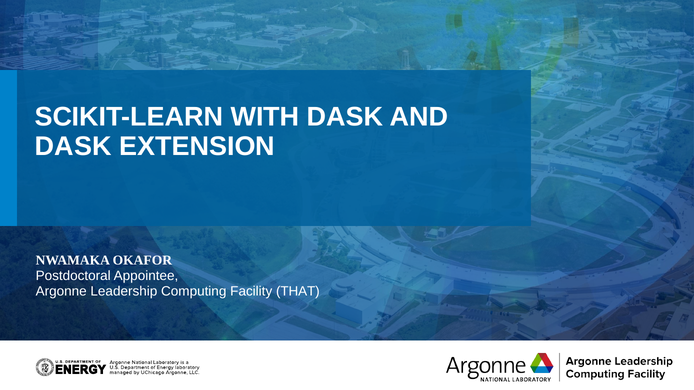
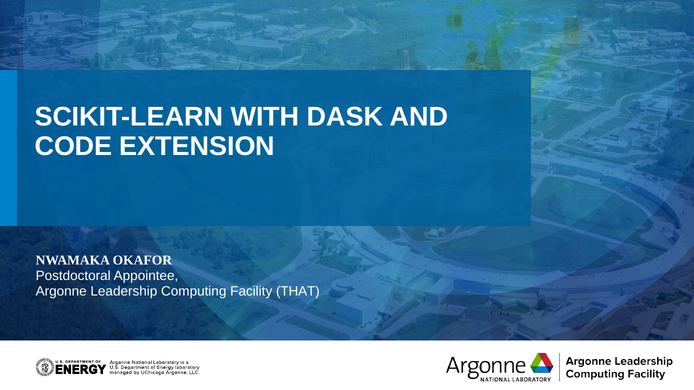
DASK at (73, 146): DASK -> CODE
